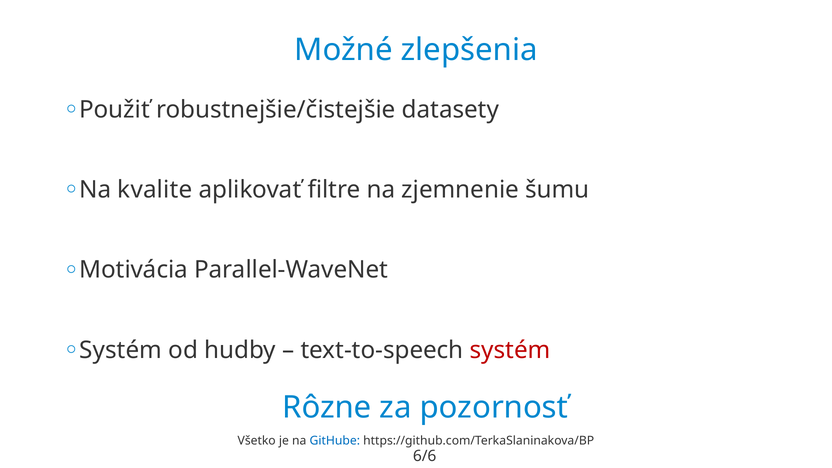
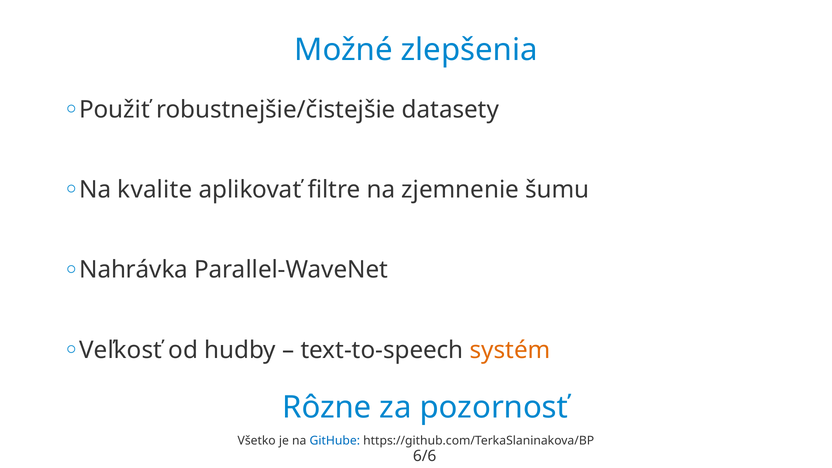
Motivácia: Motivácia -> Nahrávka
Systém at (121, 350): Systém -> Veľkosť
systém at (510, 350) colour: red -> orange
